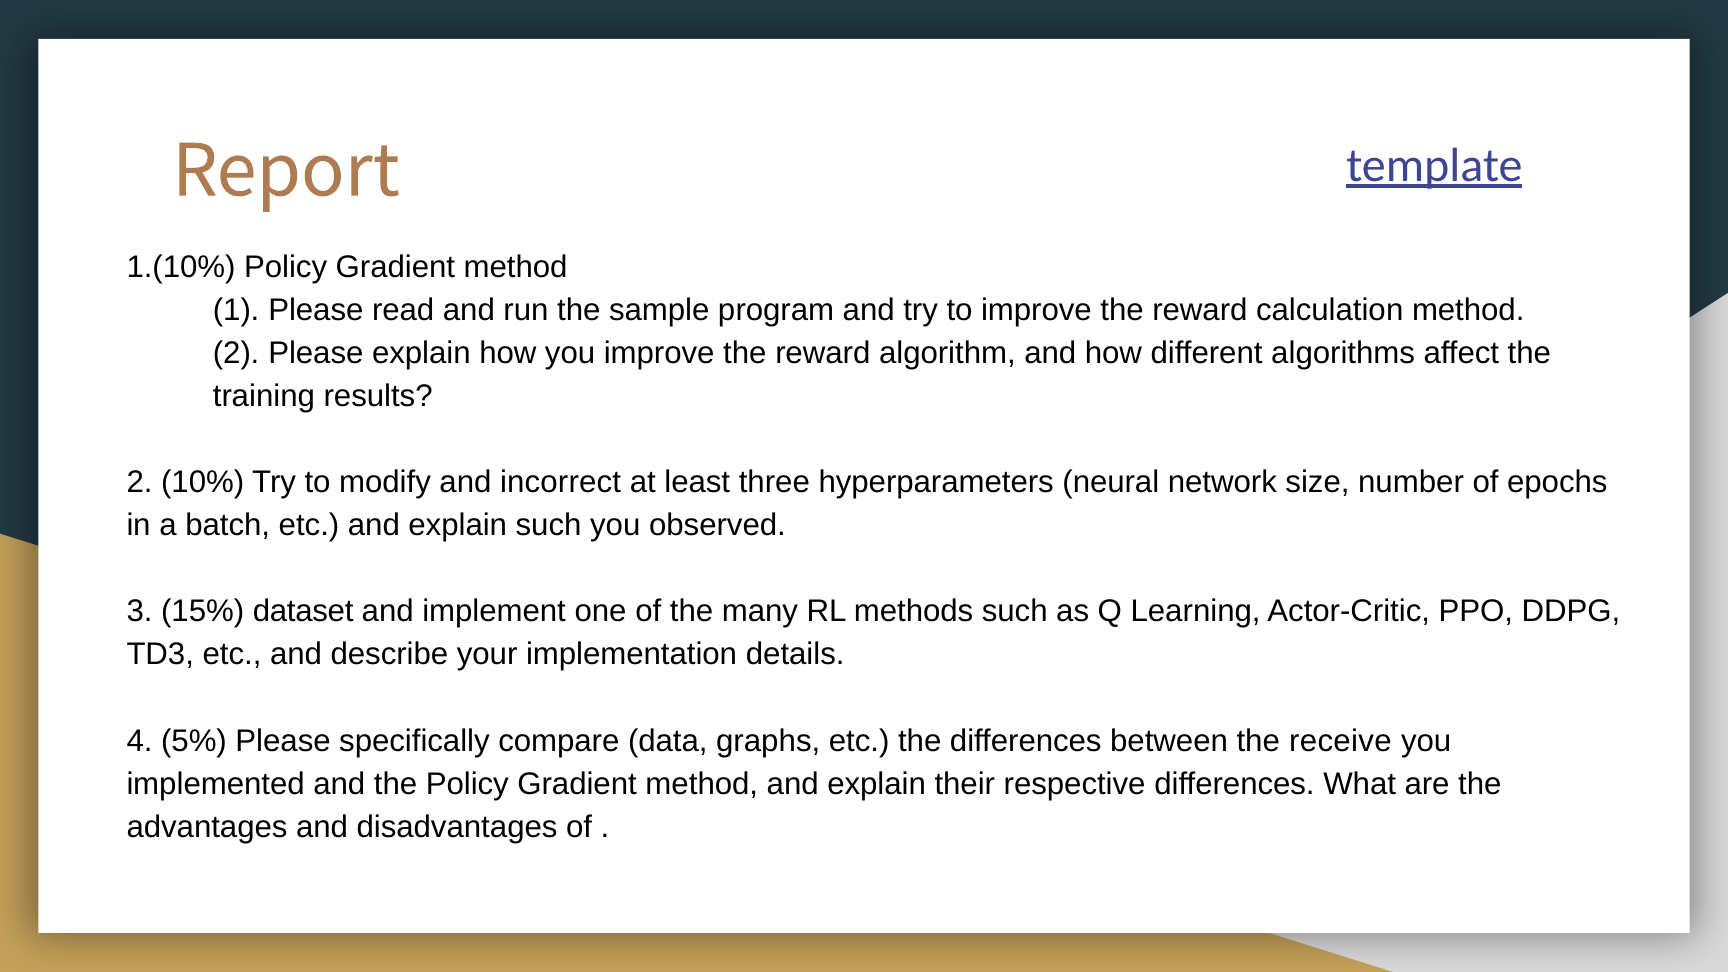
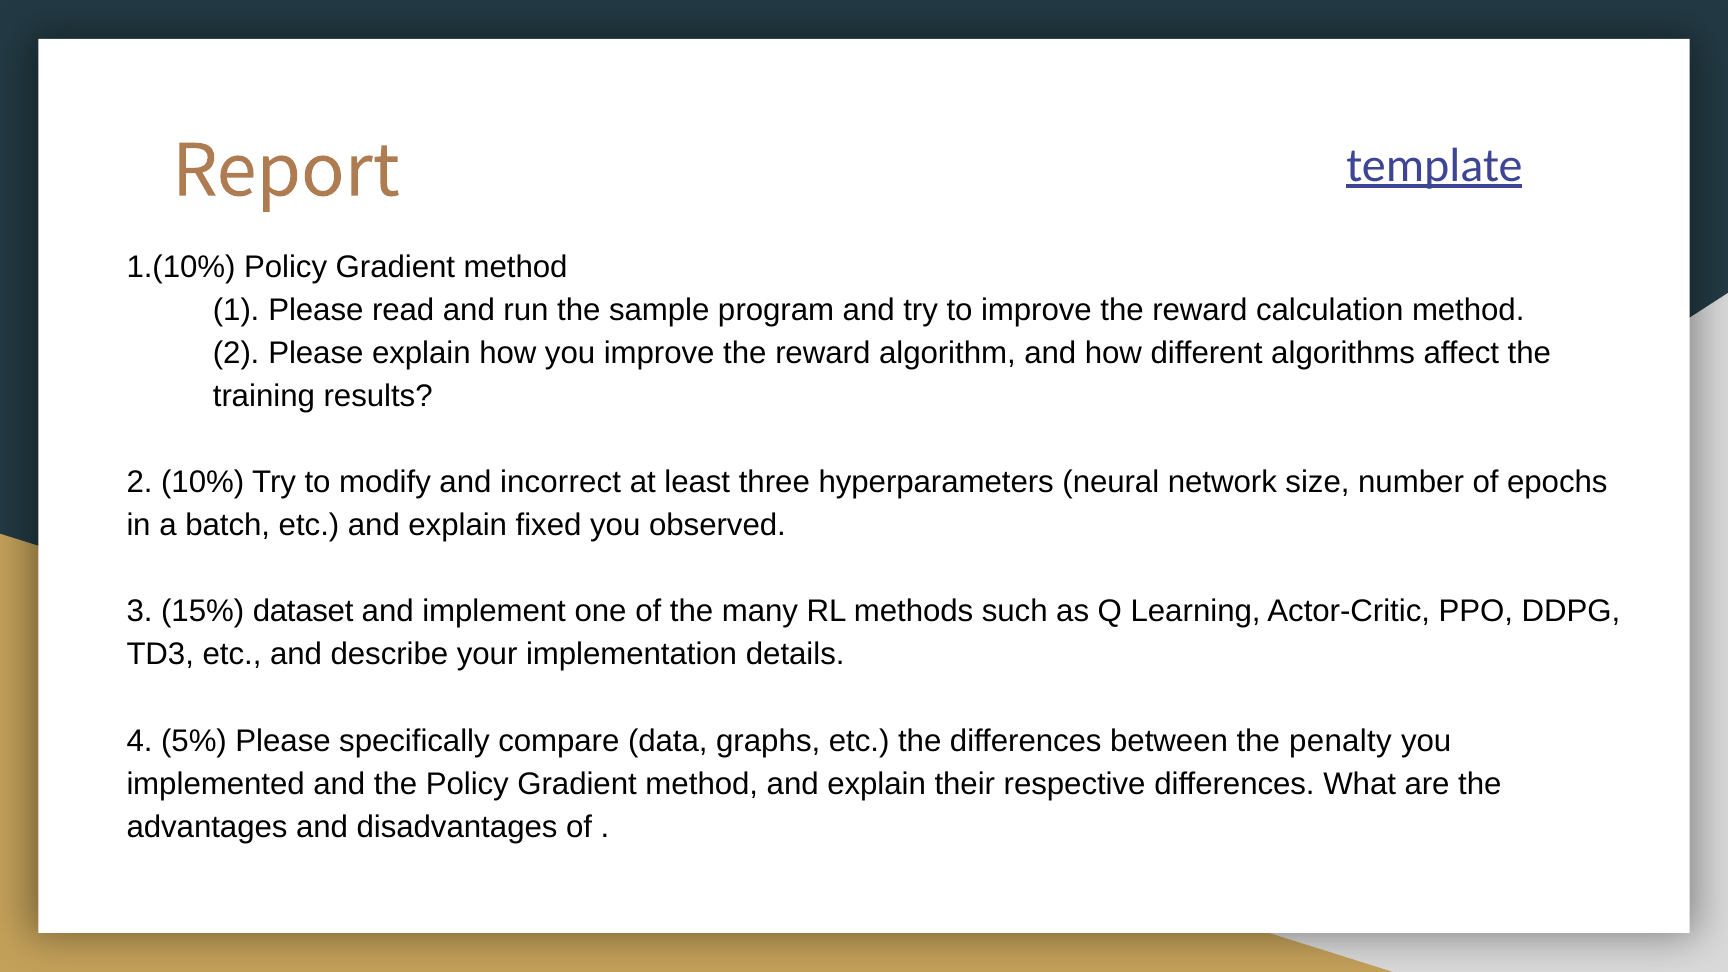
explain such: such -> fixed
receive: receive -> penalty
